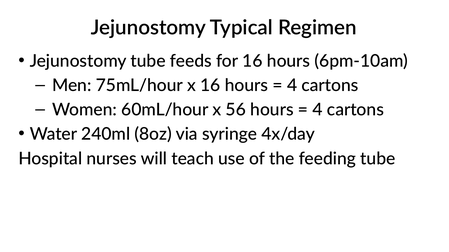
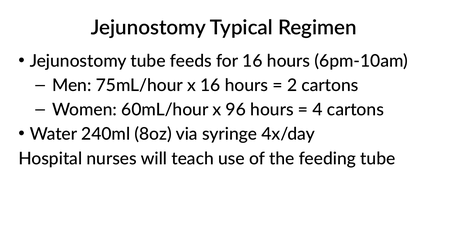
4 at (292, 86): 4 -> 2
56: 56 -> 96
